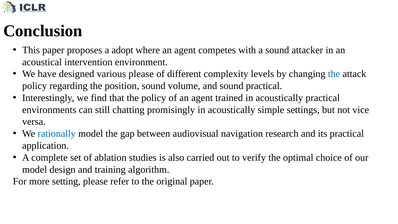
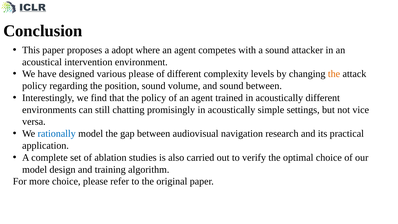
the at (334, 74) colour: blue -> orange
sound practical: practical -> between
acoustically practical: practical -> different
more setting: setting -> choice
